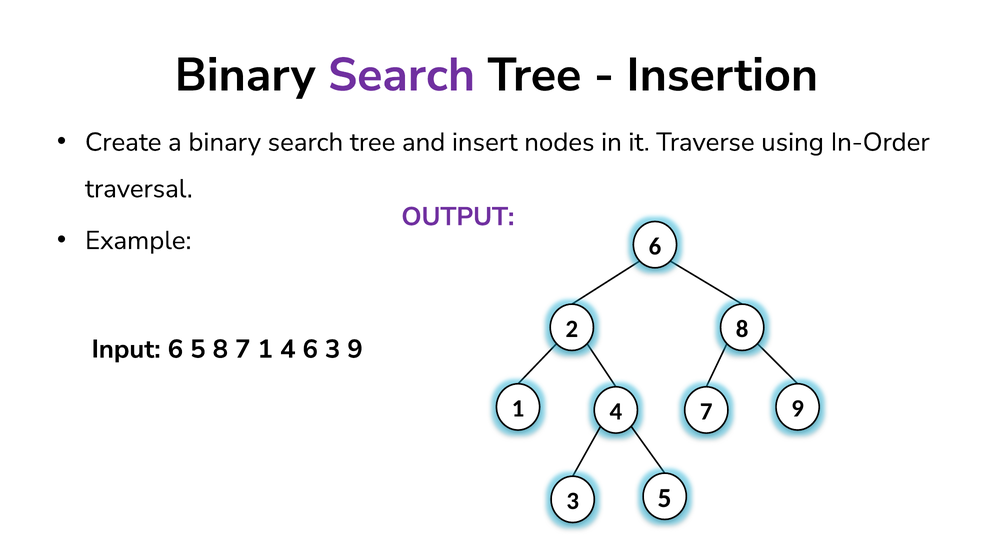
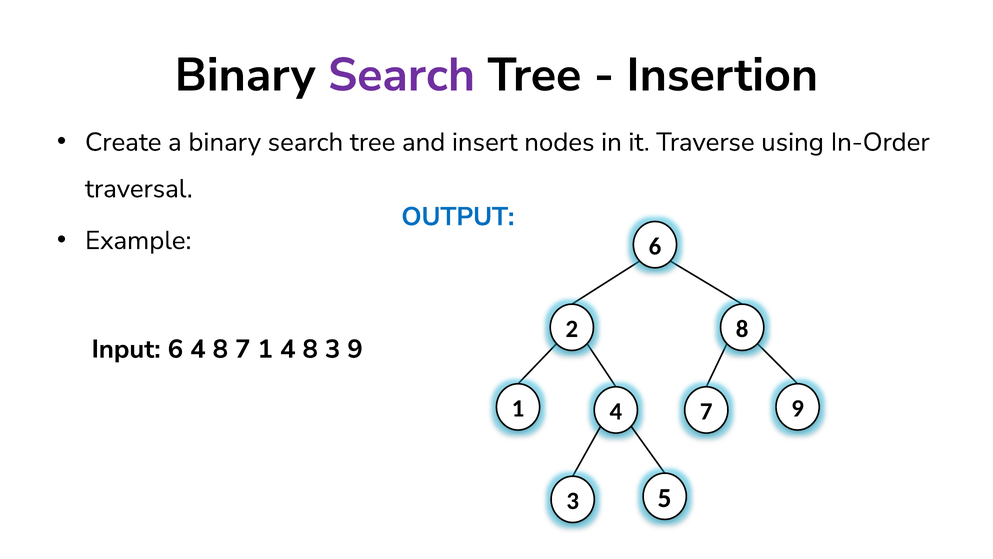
OUTPUT colour: purple -> blue
6 5: 5 -> 4
1 4 6: 6 -> 8
